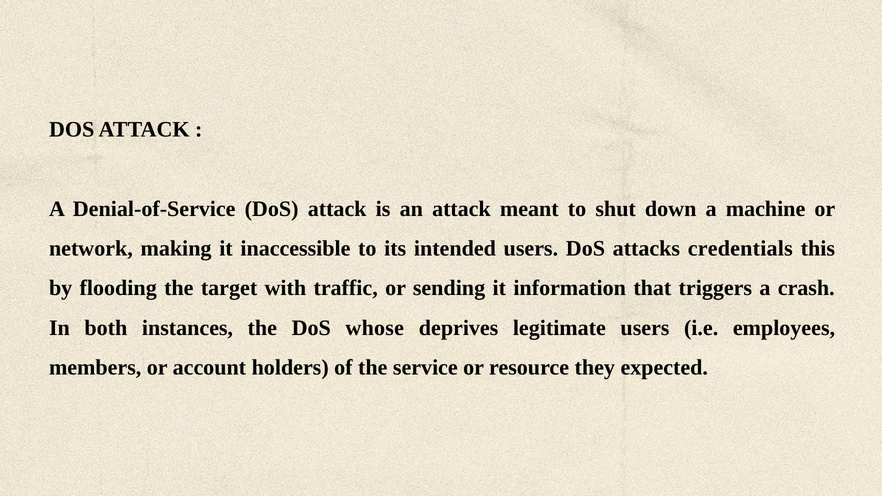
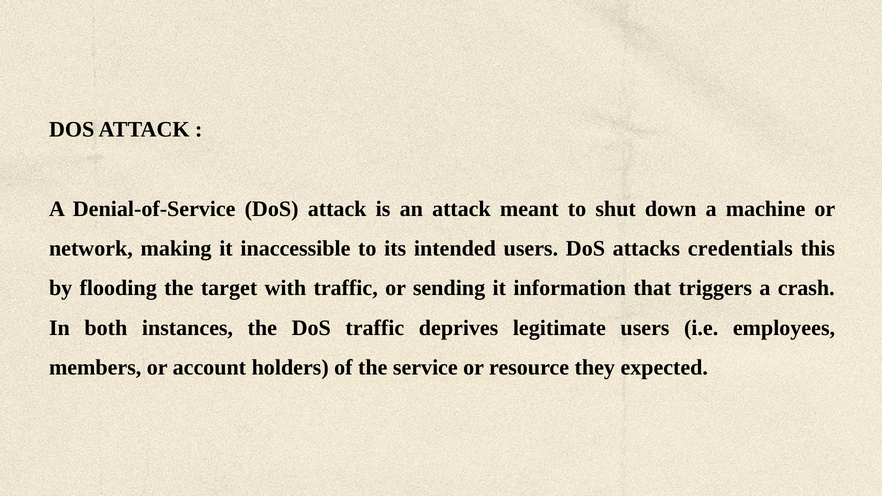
DoS whose: whose -> traffic
